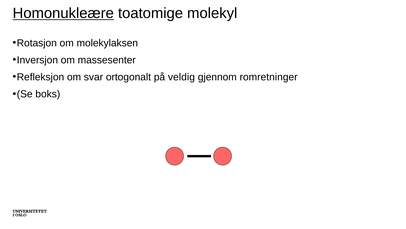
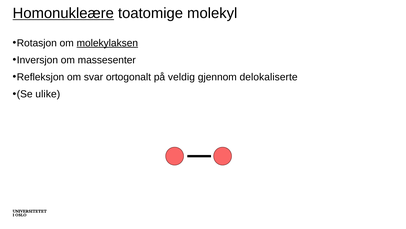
molekylaksen underline: none -> present
romretninger: romretninger -> delokaliserte
boks: boks -> ulike
